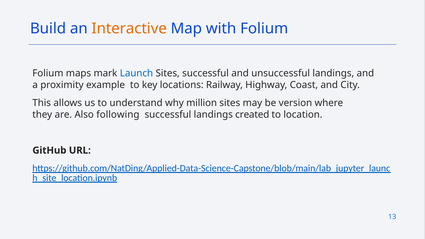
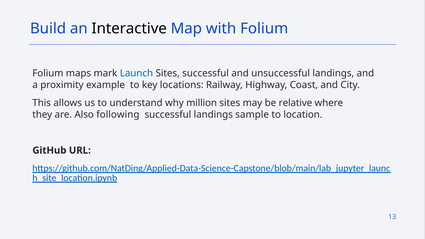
Interactive colour: orange -> black
version: version -> relative
created: created -> sample
